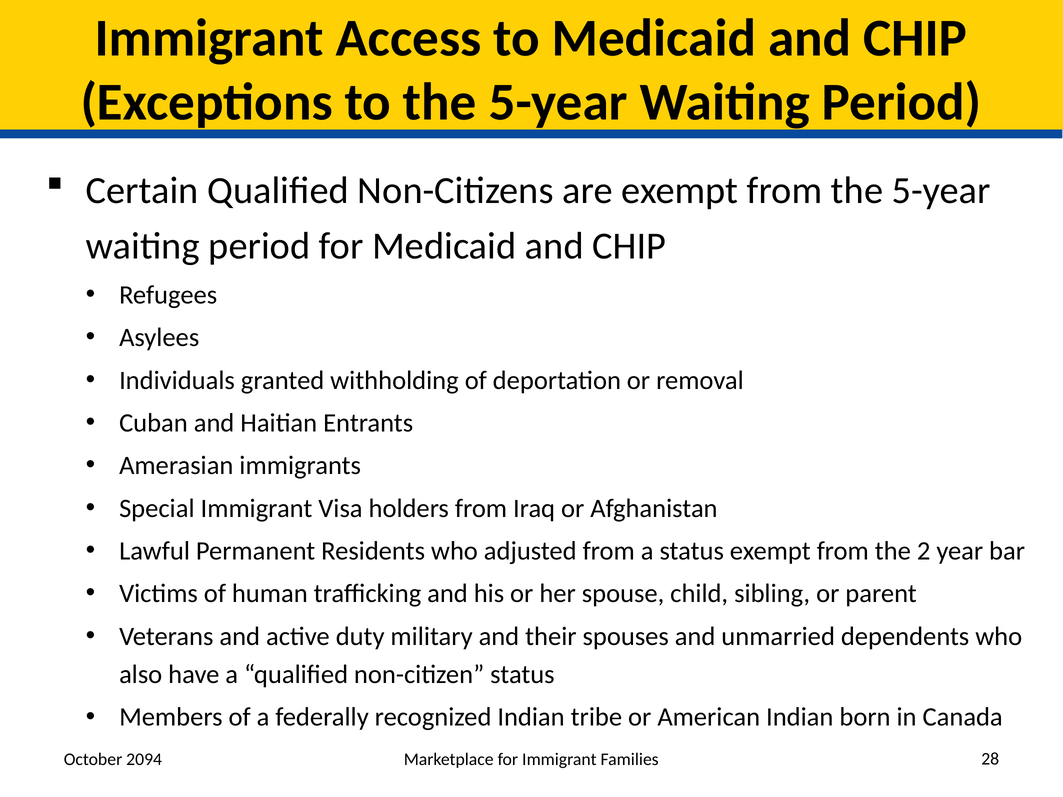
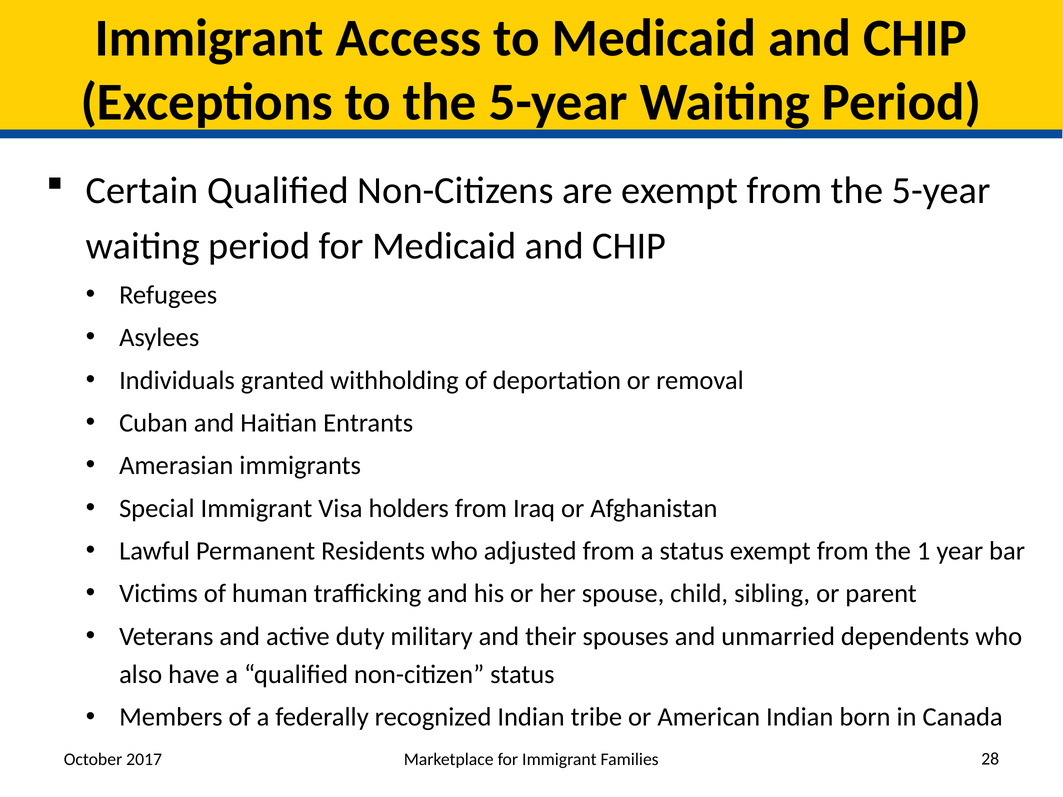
2: 2 -> 1
2094: 2094 -> 2017
